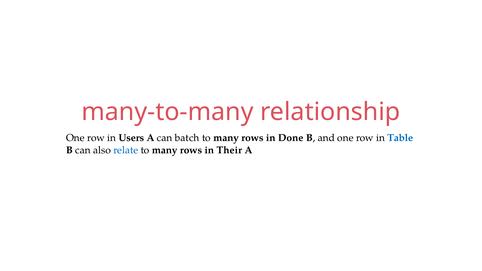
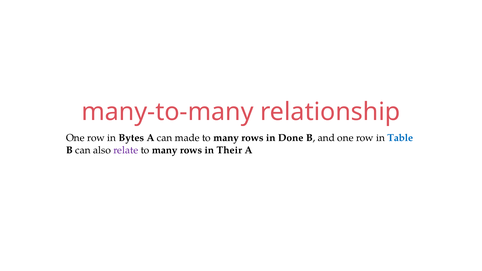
Users: Users -> Bytes
batch: batch -> made
relate colour: blue -> purple
